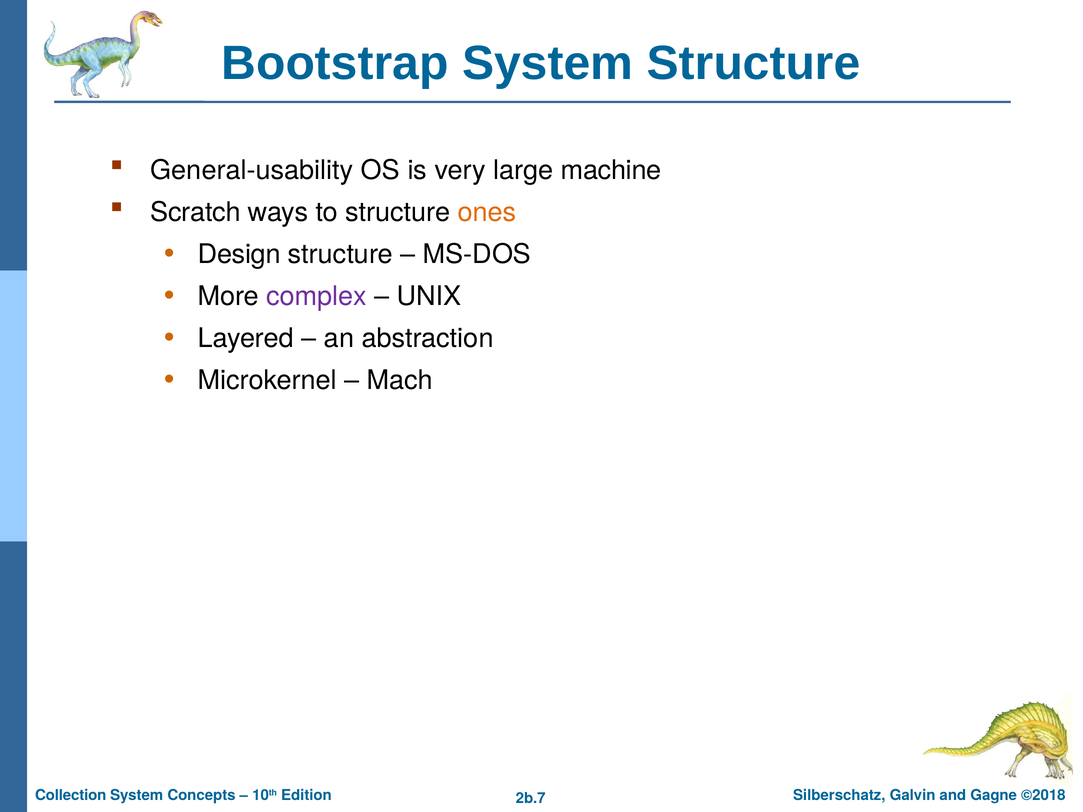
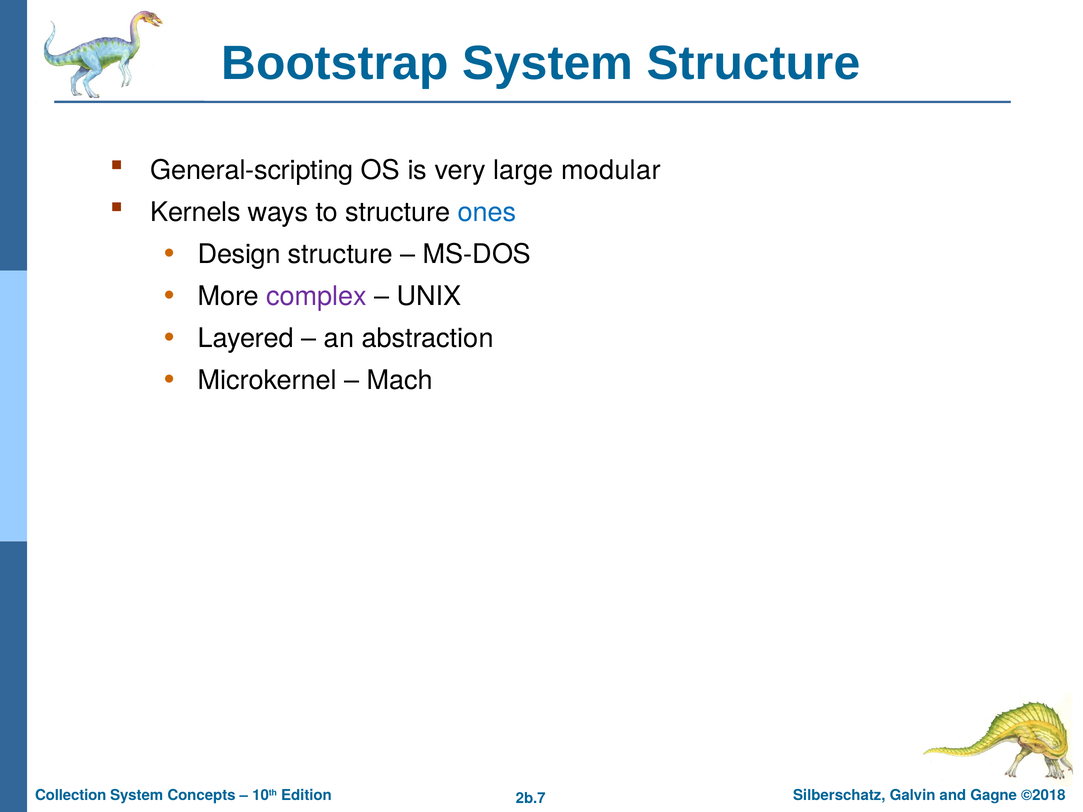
General-usability: General-usability -> General-scripting
machine: machine -> modular
Scratch: Scratch -> Kernels
ones colour: orange -> blue
